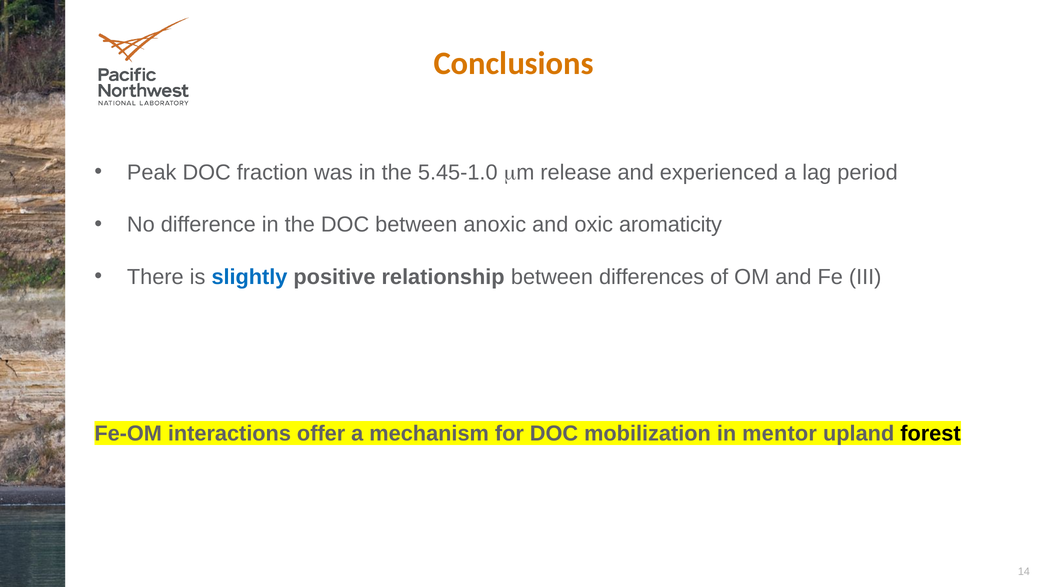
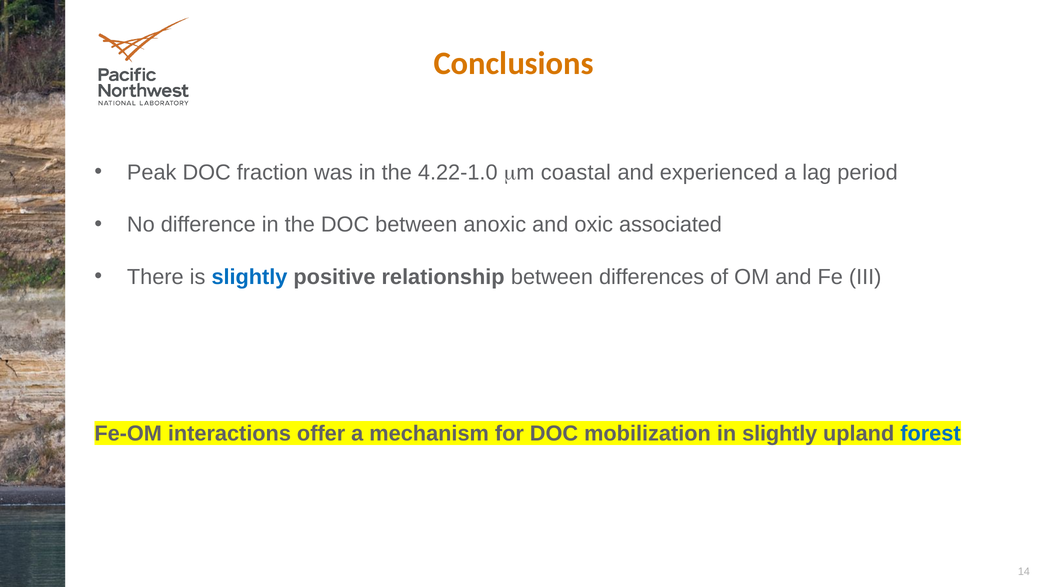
5.45-1.0: 5.45-1.0 -> 4.22-1.0
release: release -> coastal
aromaticity: aromaticity -> associated
in mentor: mentor -> slightly
forest colour: black -> blue
